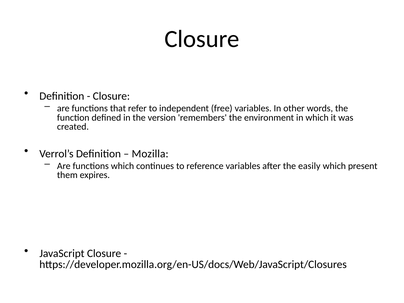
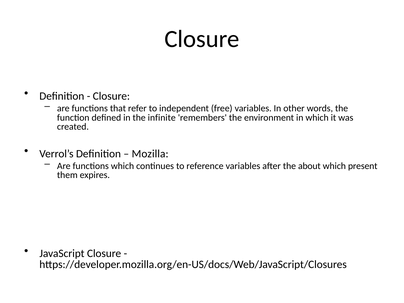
version: version -> infinite
easily: easily -> about
